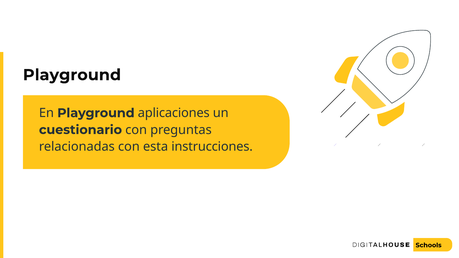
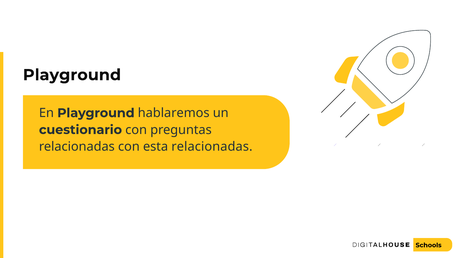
aplicaciones: aplicaciones -> hablaremos
esta instrucciones: instrucciones -> relacionadas
